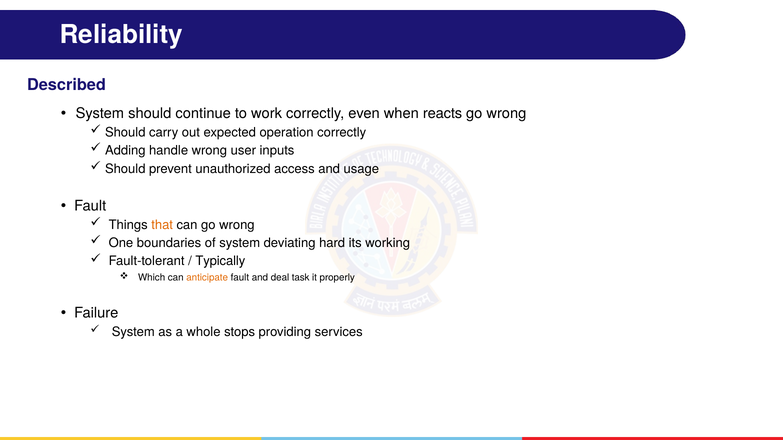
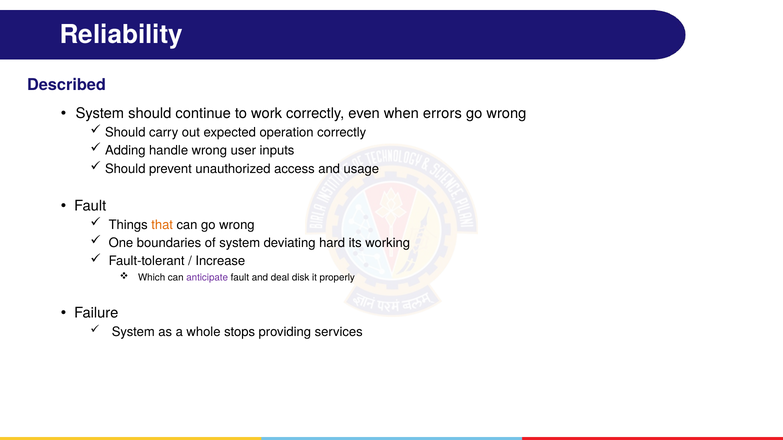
reacts: reacts -> errors
Typically: Typically -> Increase
anticipate colour: orange -> purple
task: task -> disk
